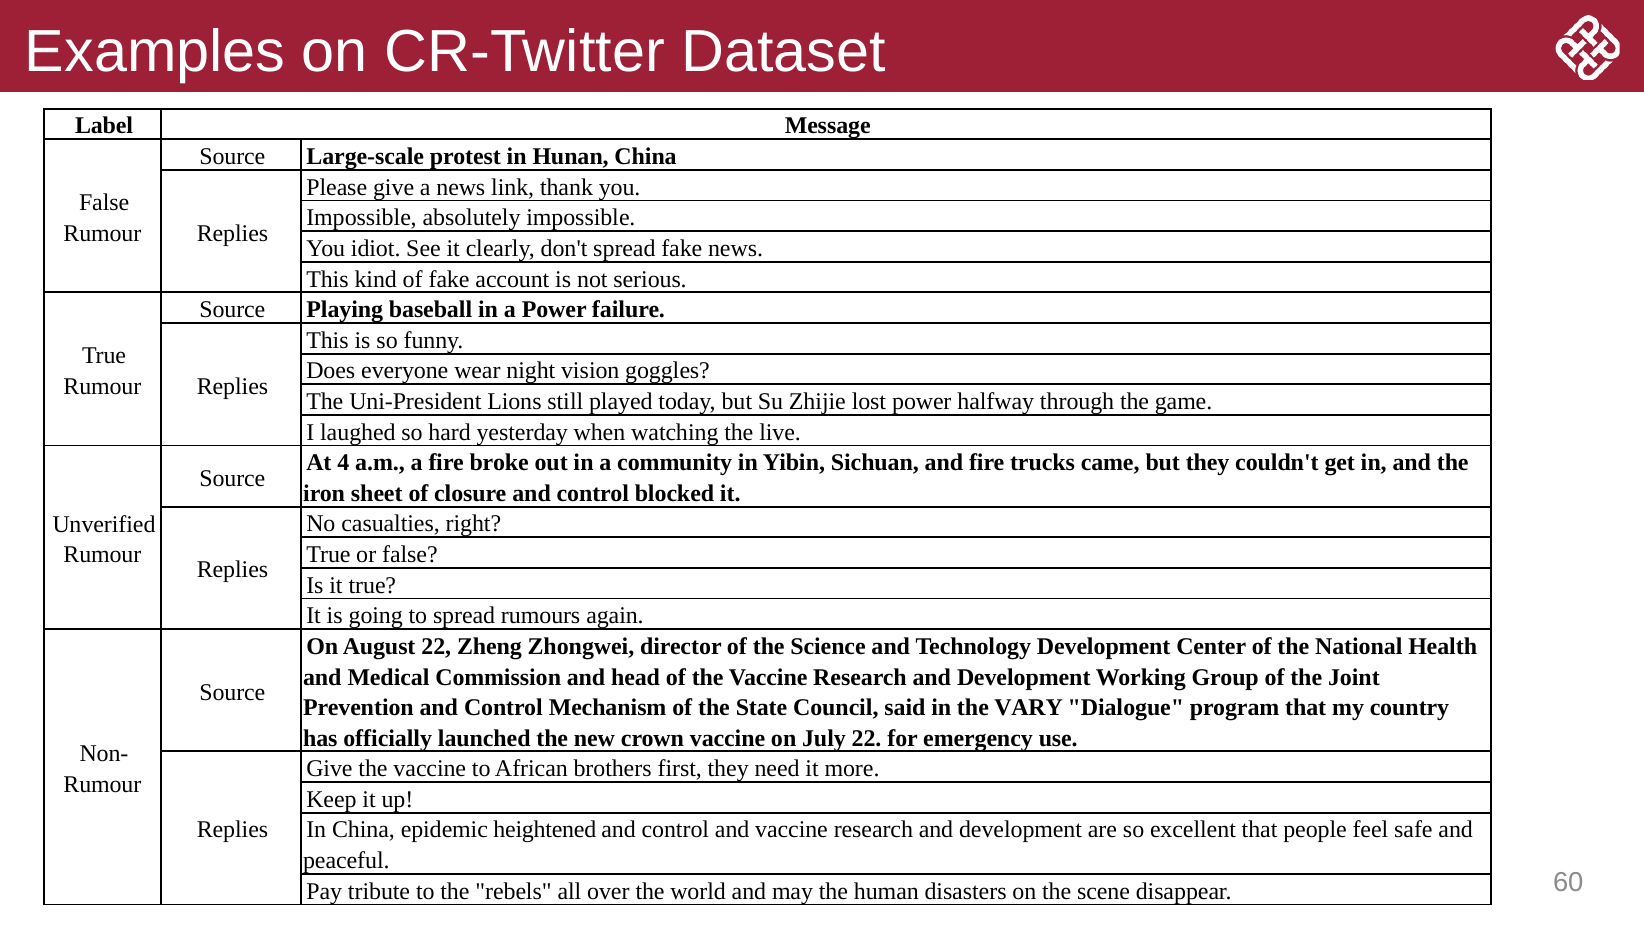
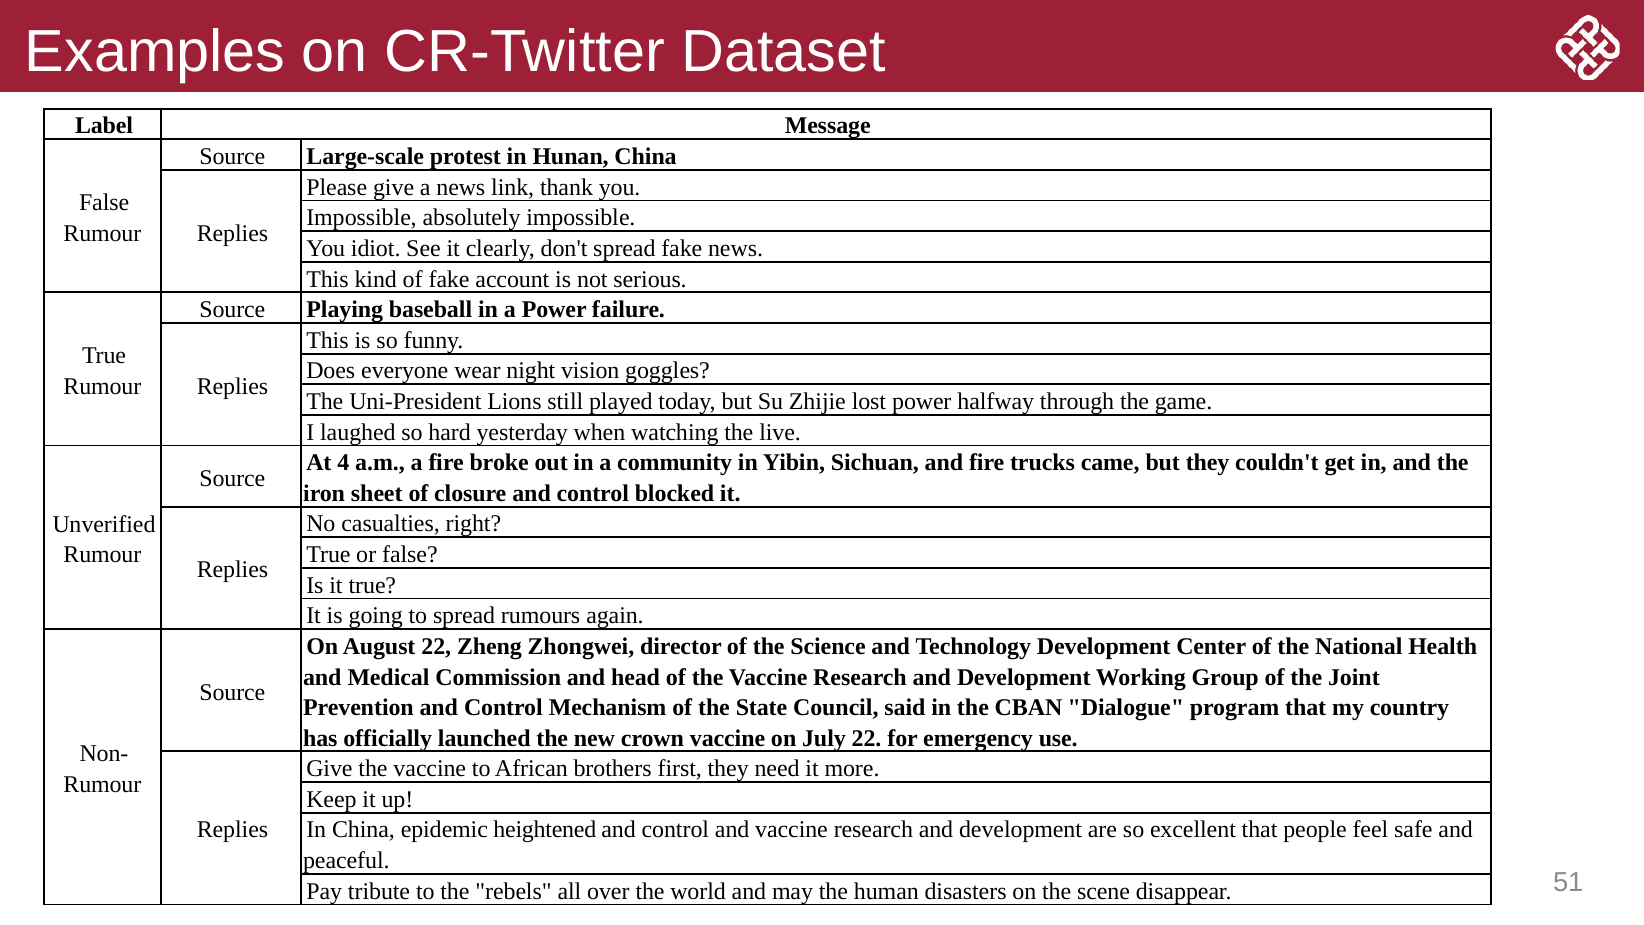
VARY: VARY -> CBAN
60: 60 -> 51
